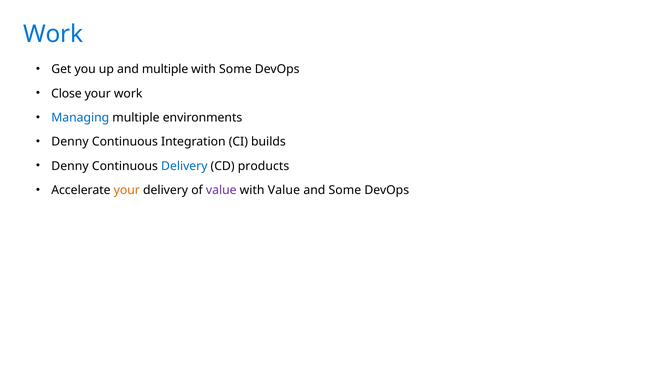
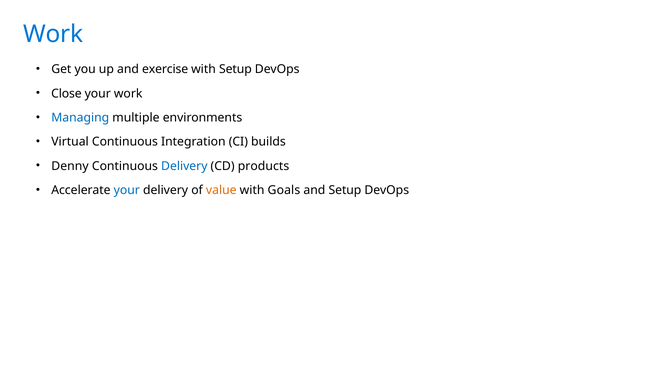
and multiple: multiple -> exercise
with Some: Some -> Setup
Denny at (70, 142): Denny -> Virtual
your at (127, 190) colour: orange -> blue
value at (221, 190) colour: purple -> orange
with Value: Value -> Goals
and Some: Some -> Setup
